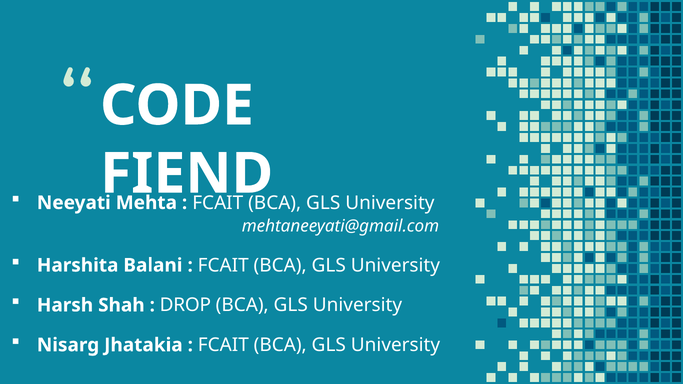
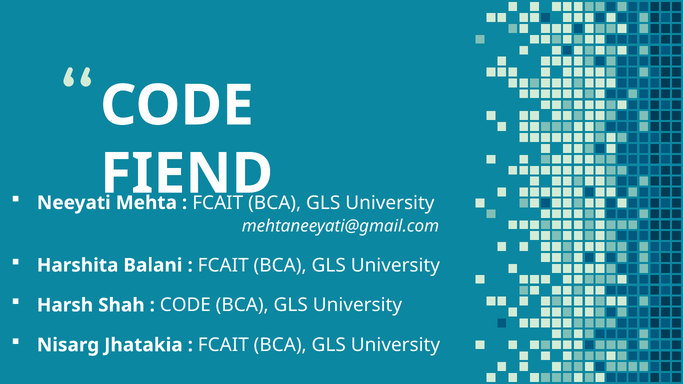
DROP at (185, 305): DROP -> CODE
